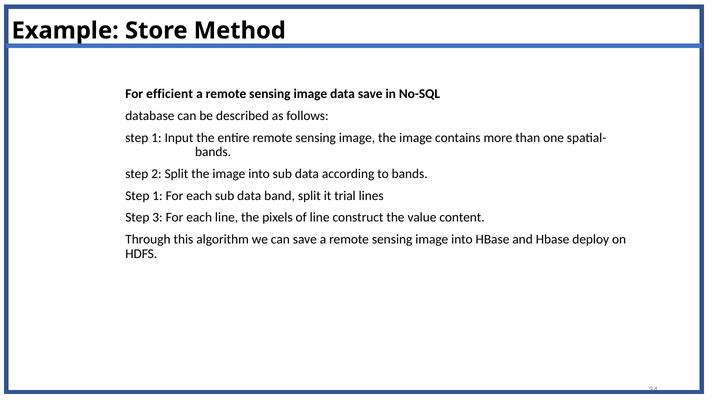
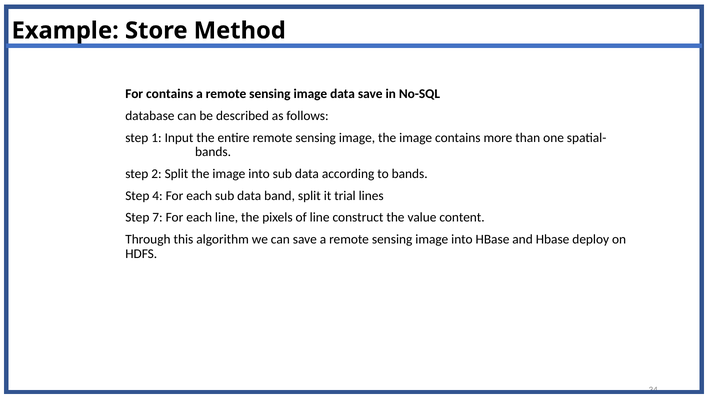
For efficient: efficient -> contains
1 at (158, 196): 1 -> 4
3: 3 -> 7
